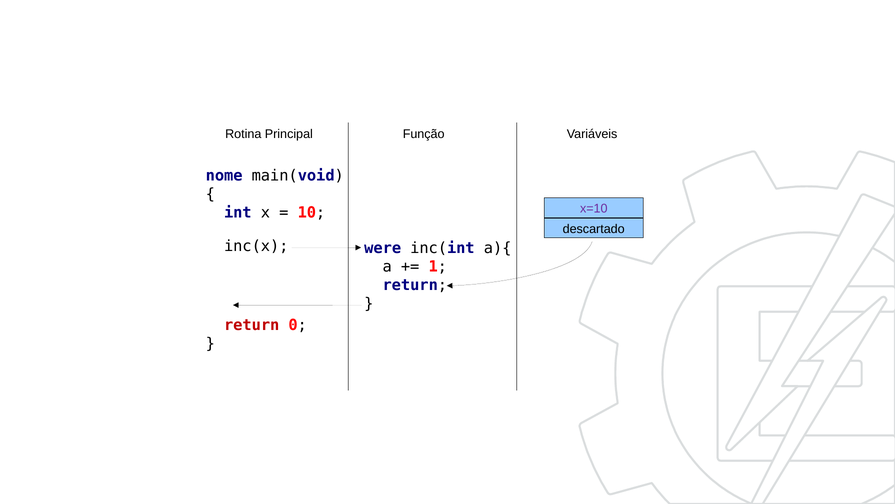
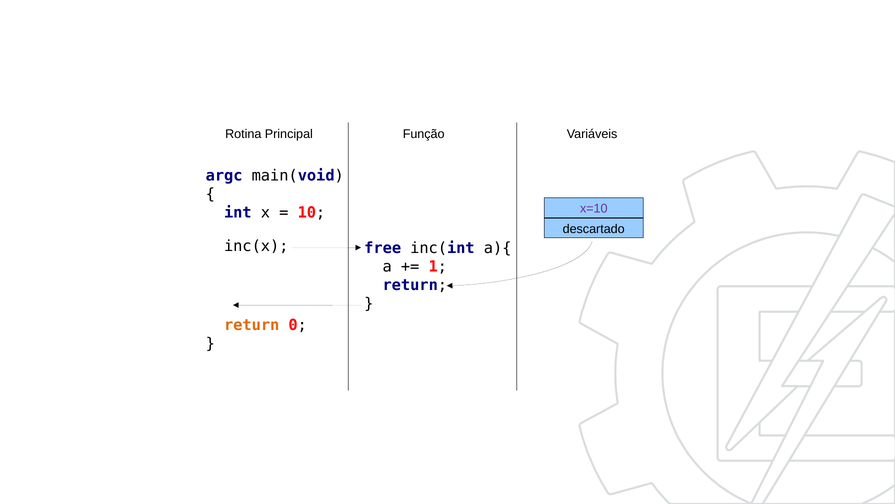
nome: nome -> argc
were: were -> free
return at (252, 325) colour: red -> orange
